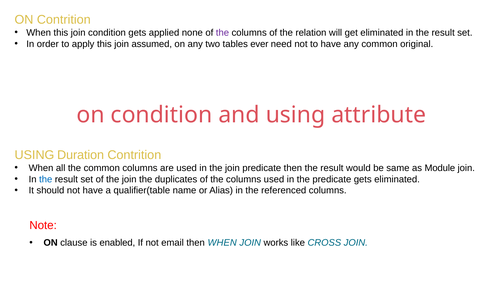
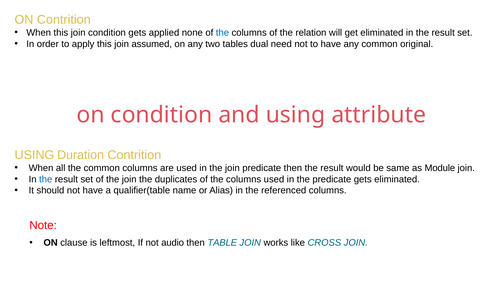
the at (222, 33) colour: purple -> blue
ever: ever -> dual
enabled: enabled -> leftmost
email: email -> audio
then WHEN: WHEN -> TABLE
